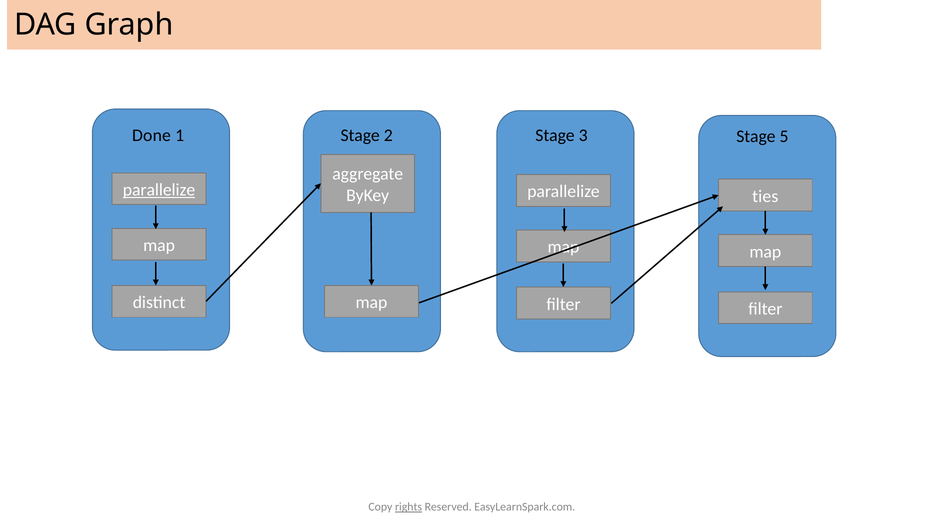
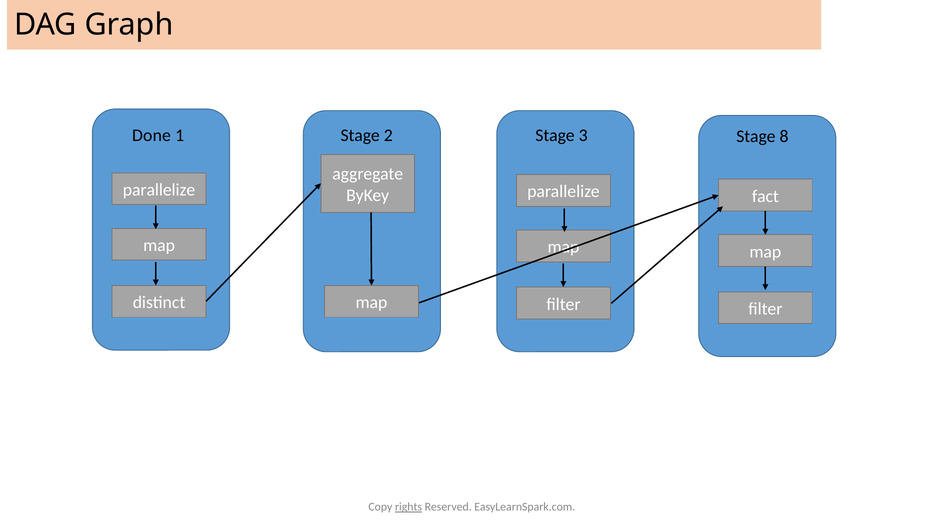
5: 5 -> 8
parallelize at (159, 190) underline: present -> none
ties: ties -> fact
